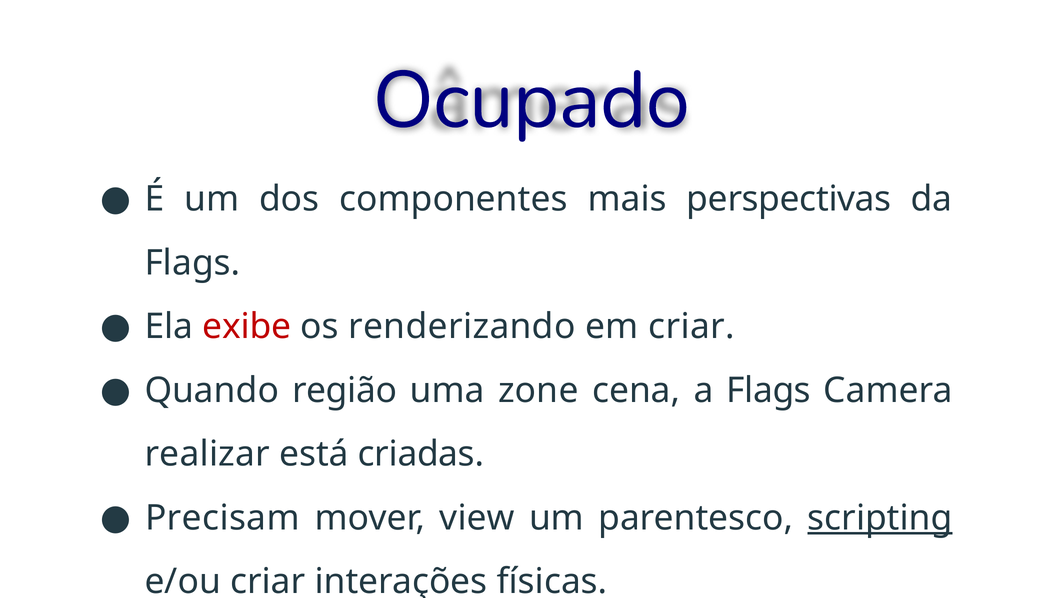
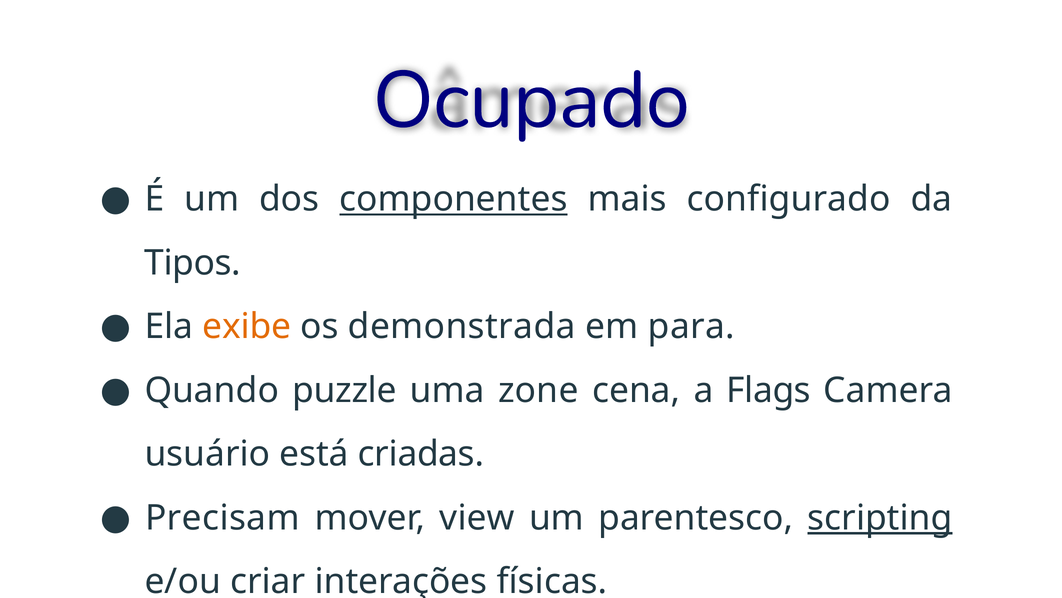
componentes underline: none -> present
perspectivas: perspectivas -> configurado
Flags at (192, 263): Flags -> Tipos
exibe colour: red -> orange
renderizando: renderizando -> demonstrada
em criar: criar -> para
região: região -> puzzle
realizar: realizar -> usuário
